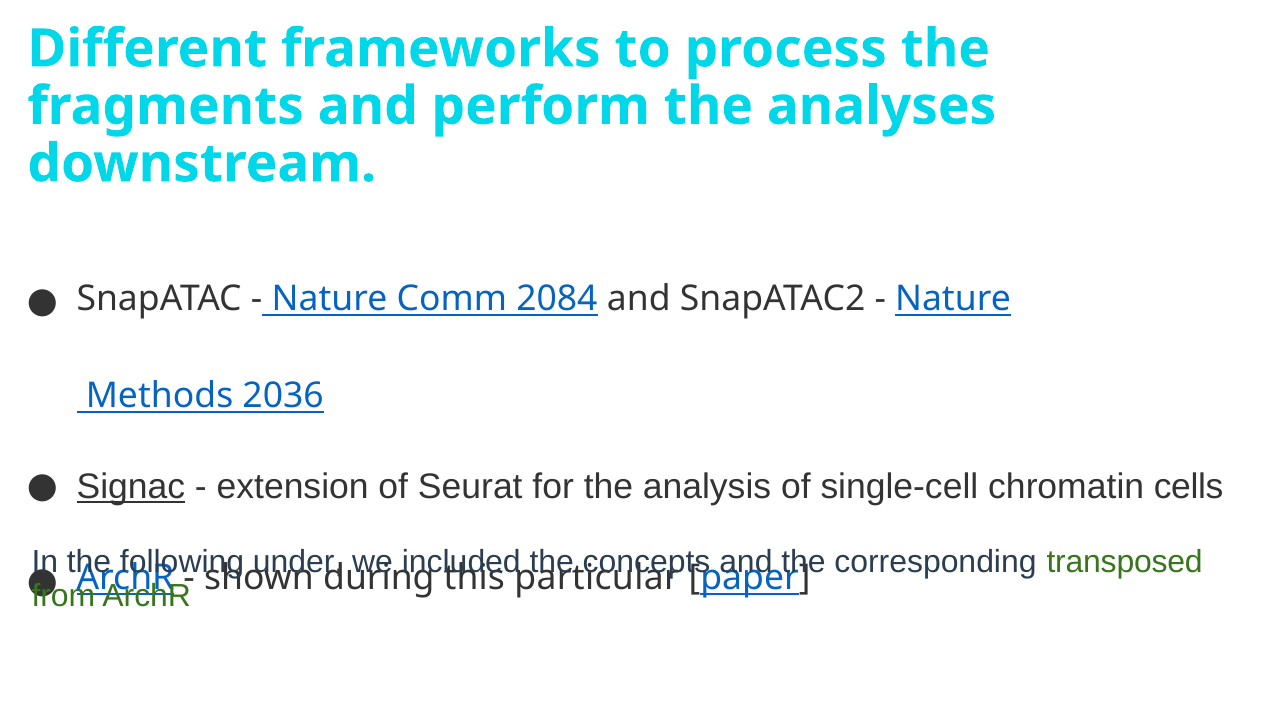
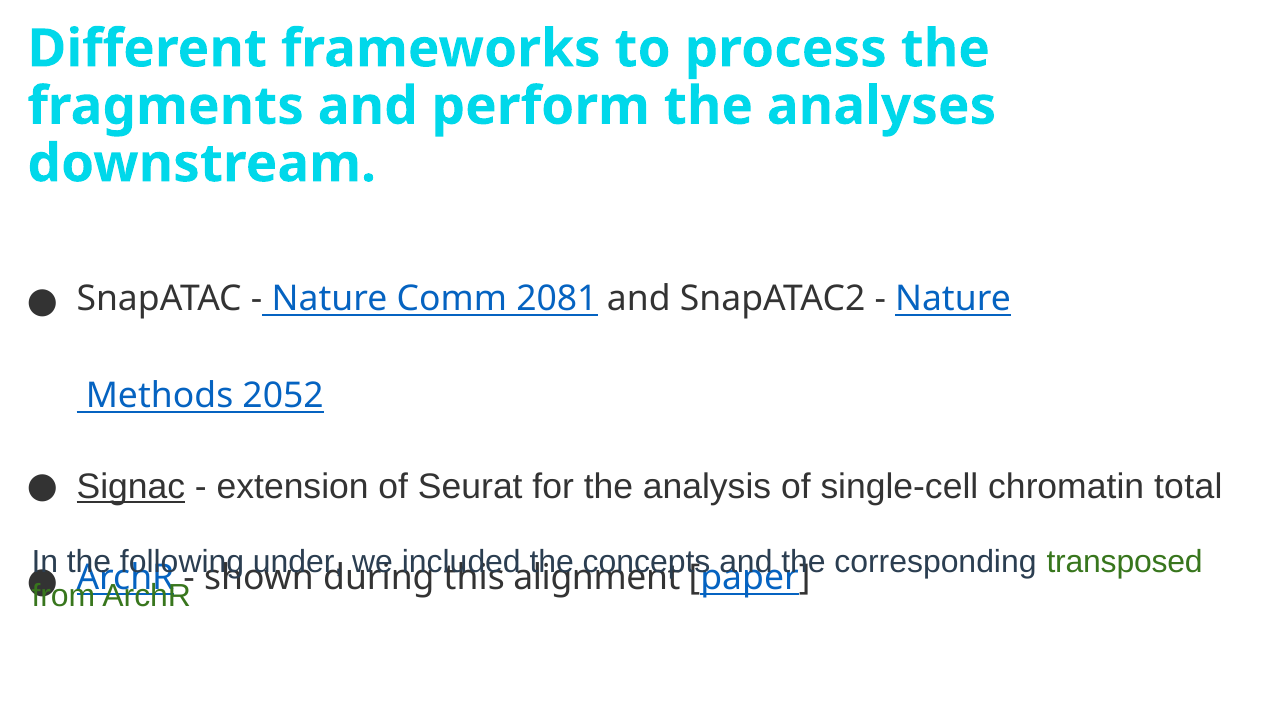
2084: 2084 -> 2081
2036: 2036 -> 2052
cells: cells -> total
particular: particular -> alignment
